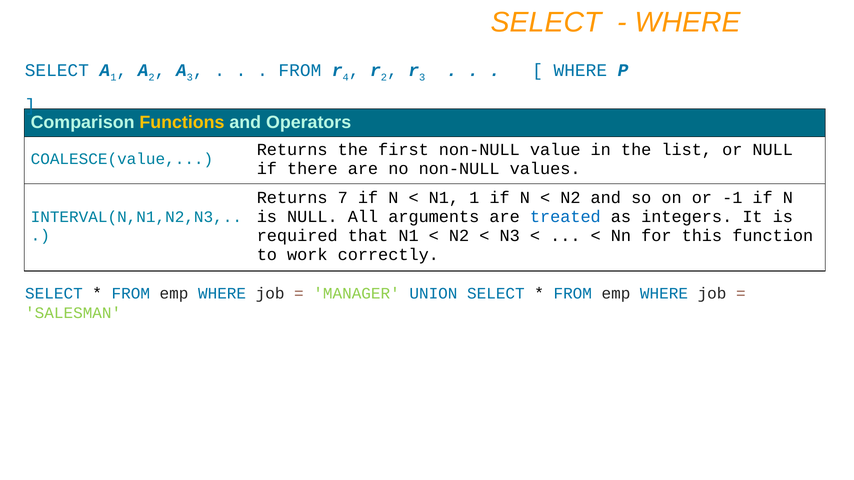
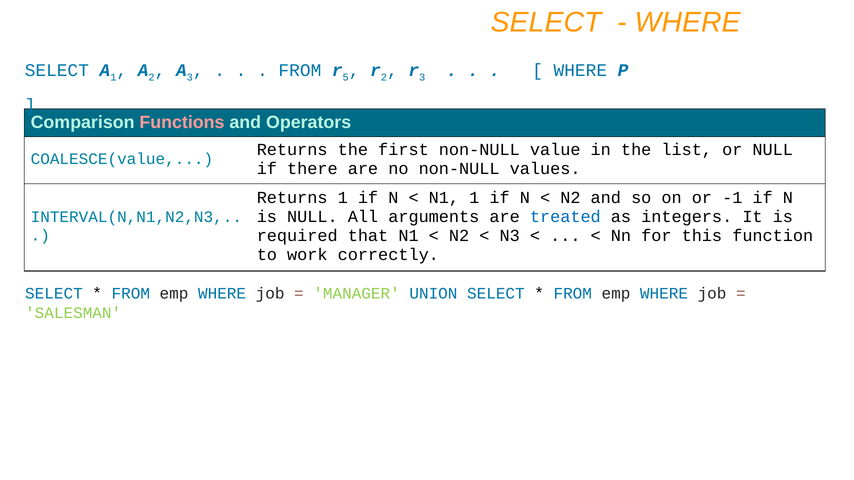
4: 4 -> 5
Functions colour: yellow -> pink
Returns 7: 7 -> 1
